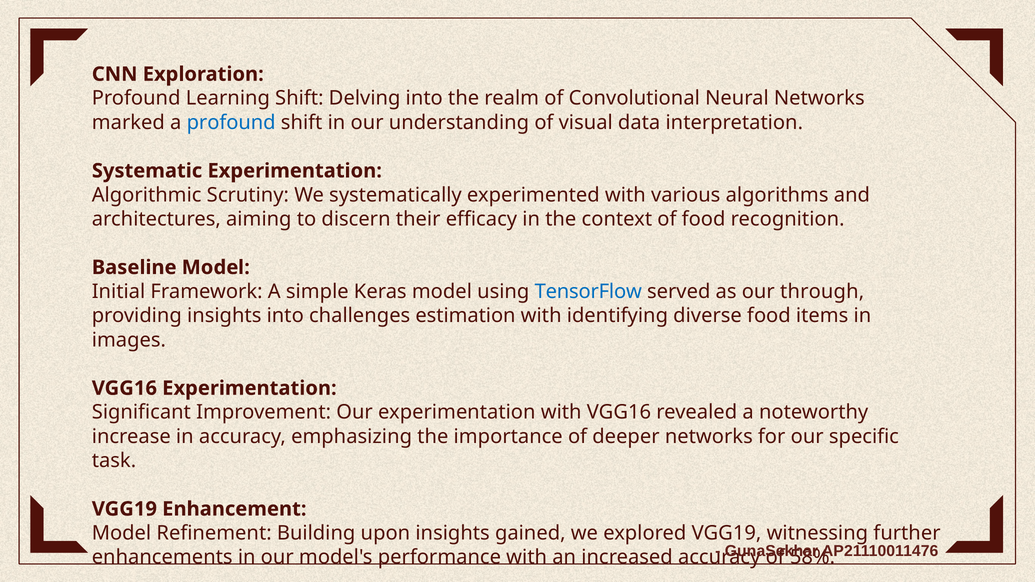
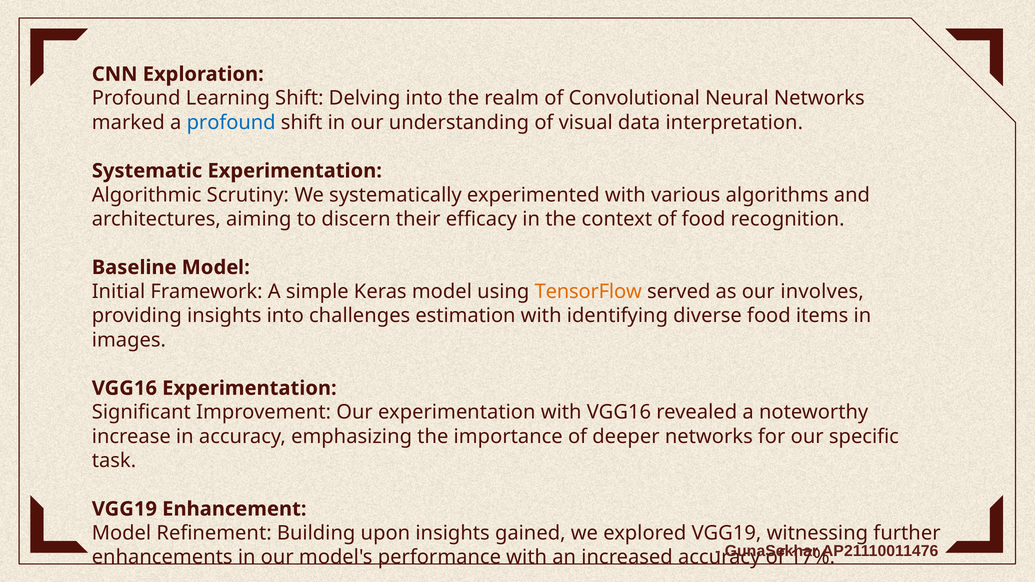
TensorFlow colour: blue -> orange
through: through -> involves
58%: 58% -> 17%
